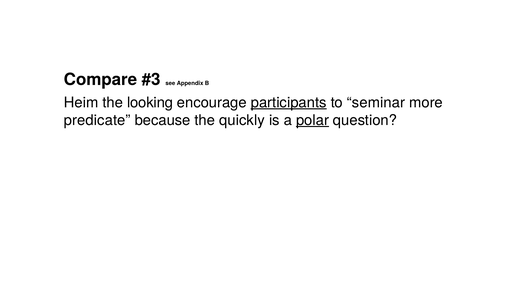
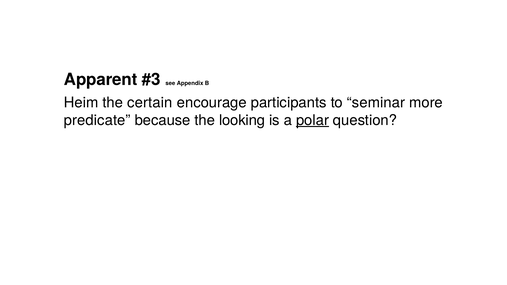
Compare: Compare -> Apparent
looking: looking -> certain
participants underline: present -> none
quickly: quickly -> looking
